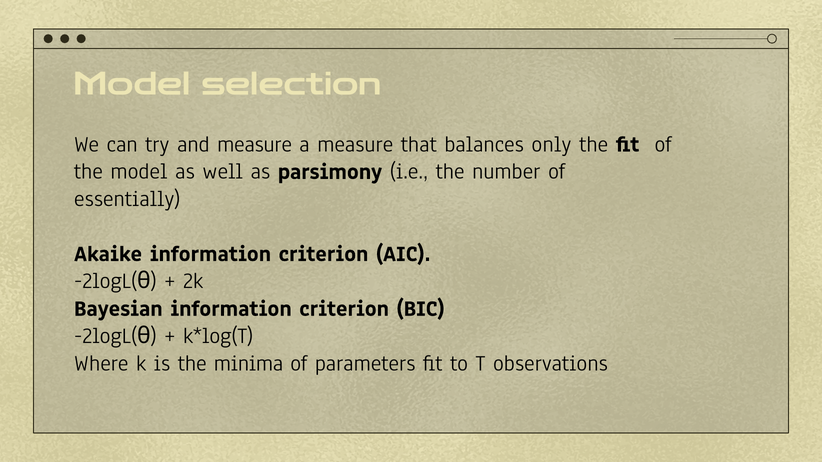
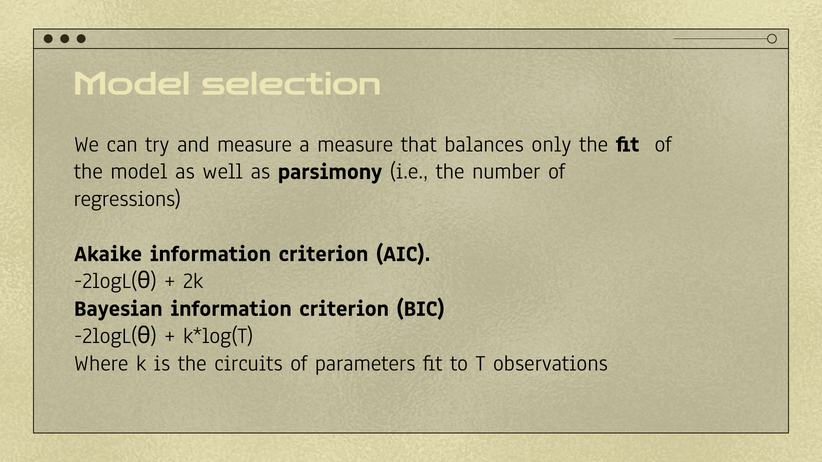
essentially: essentially -> regressions
minima: minima -> circuits
